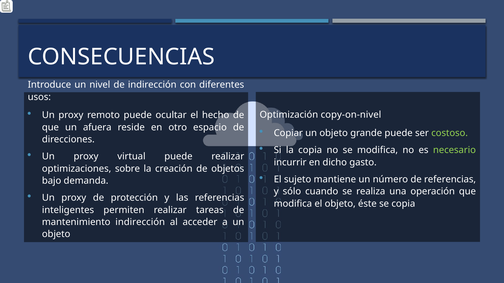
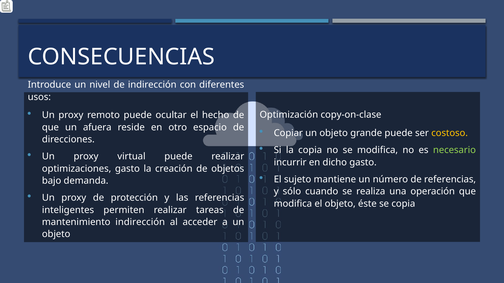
copy-on-nivel: copy-on-nivel -> copy-on-clase
costoso colour: light green -> yellow
optimizaciones sobre: sobre -> gasto
